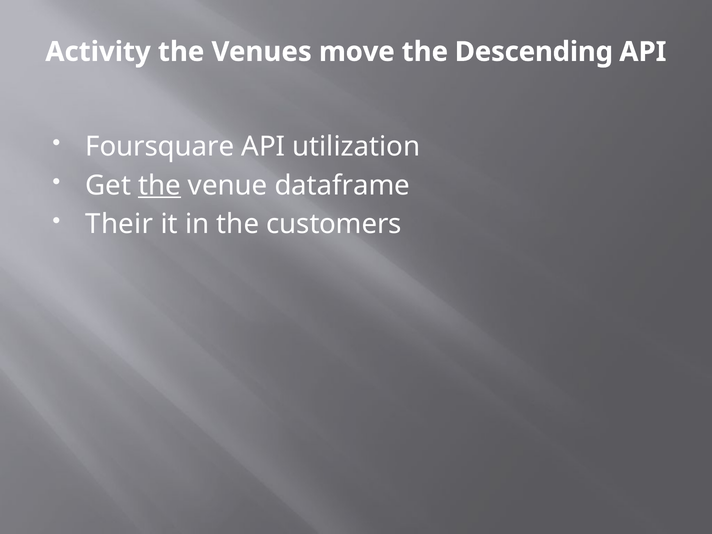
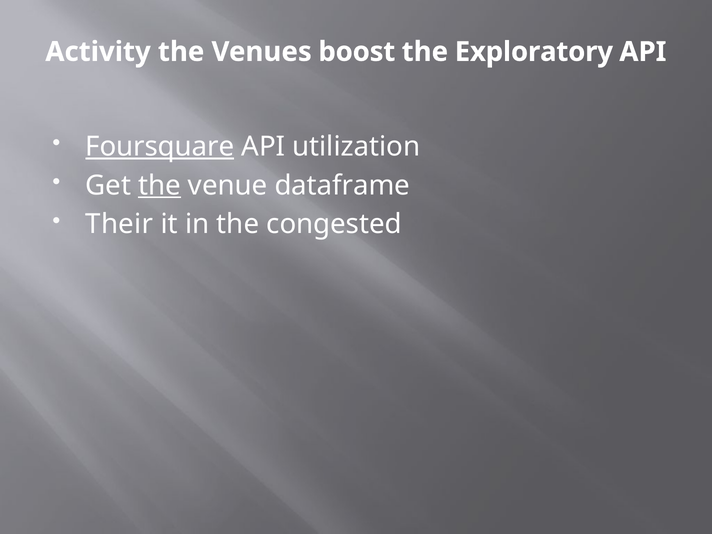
move: move -> boost
Descending: Descending -> Exploratory
Foursquare underline: none -> present
customers: customers -> congested
